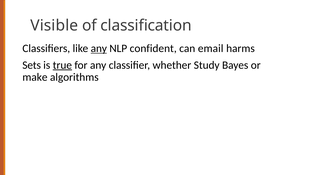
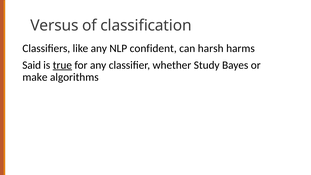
Visible: Visible -> Versus
any at (99, 48) underline: present -> none
email: email -> harsh
Sets: Sets -> Said
